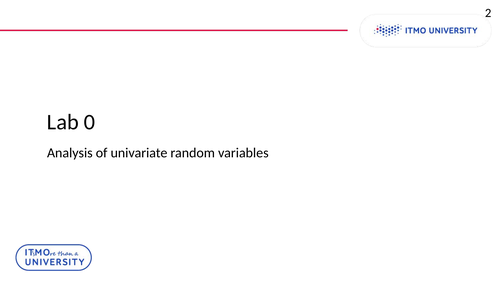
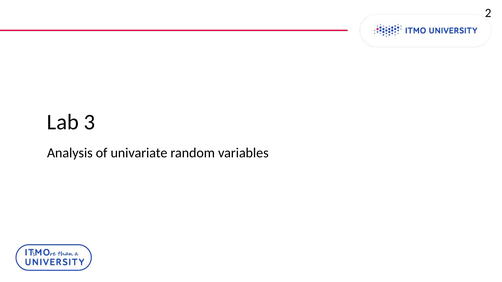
0: 0 -> 3
